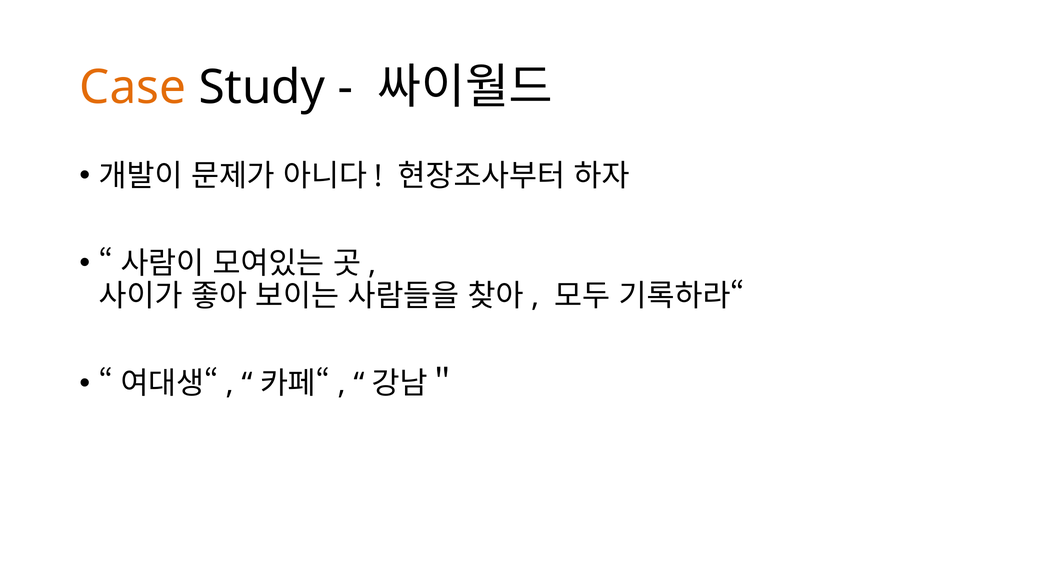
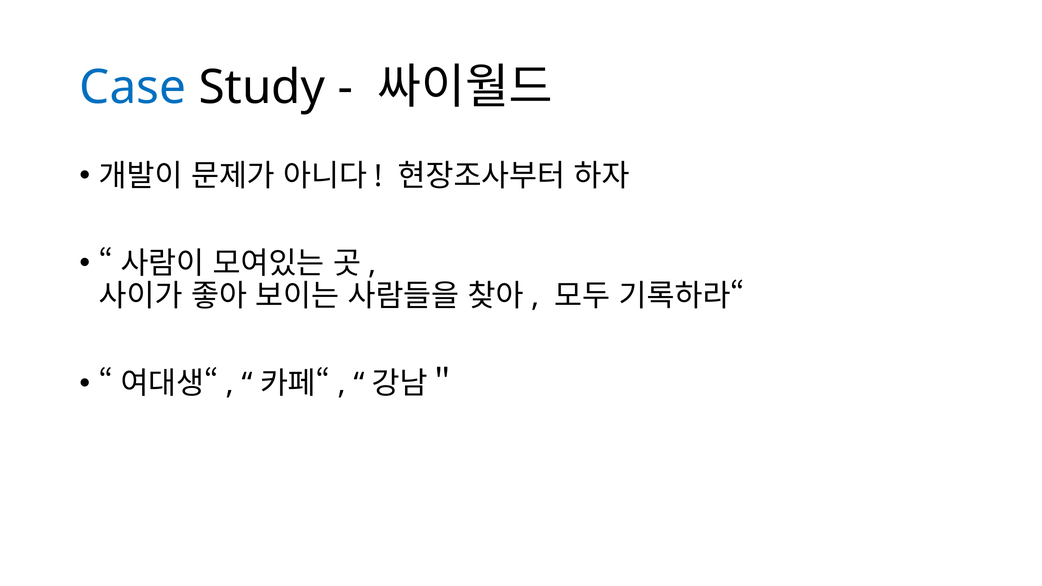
Case colour: orange -> blue
